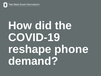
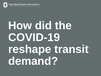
phone: phone -> transit
